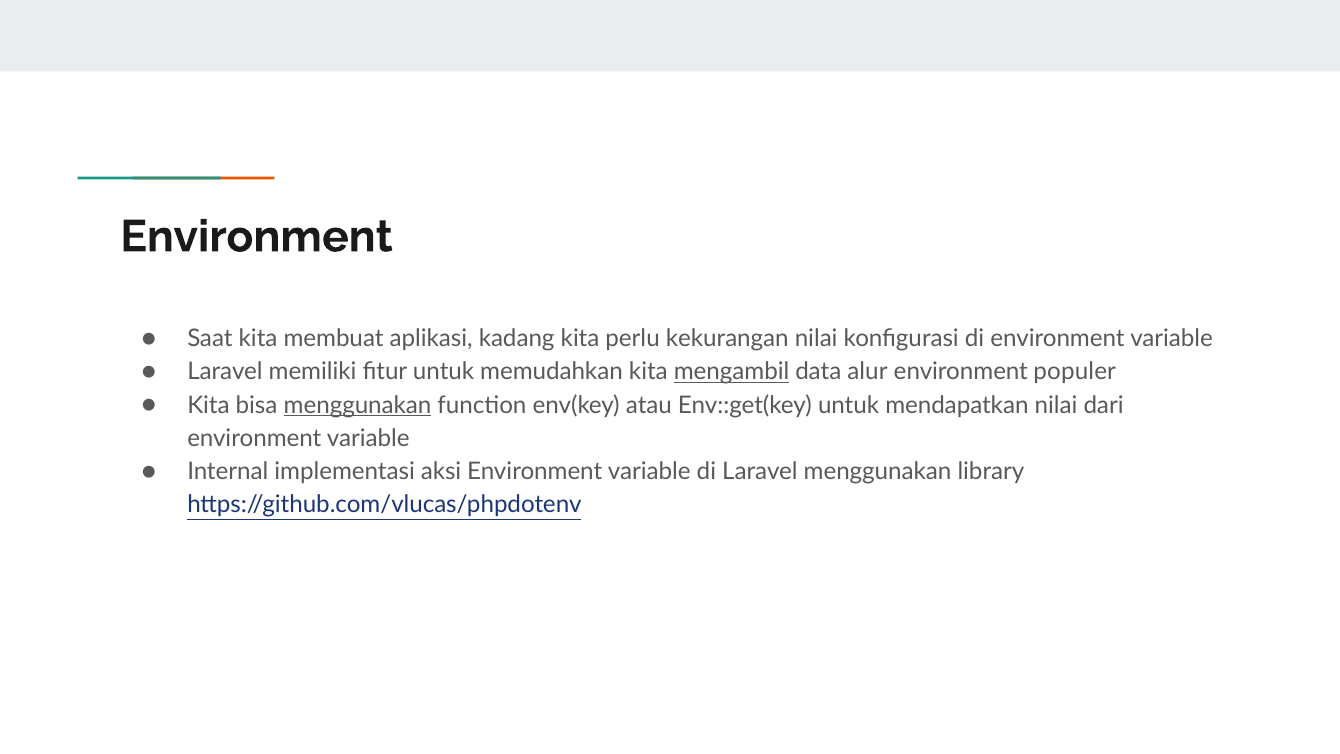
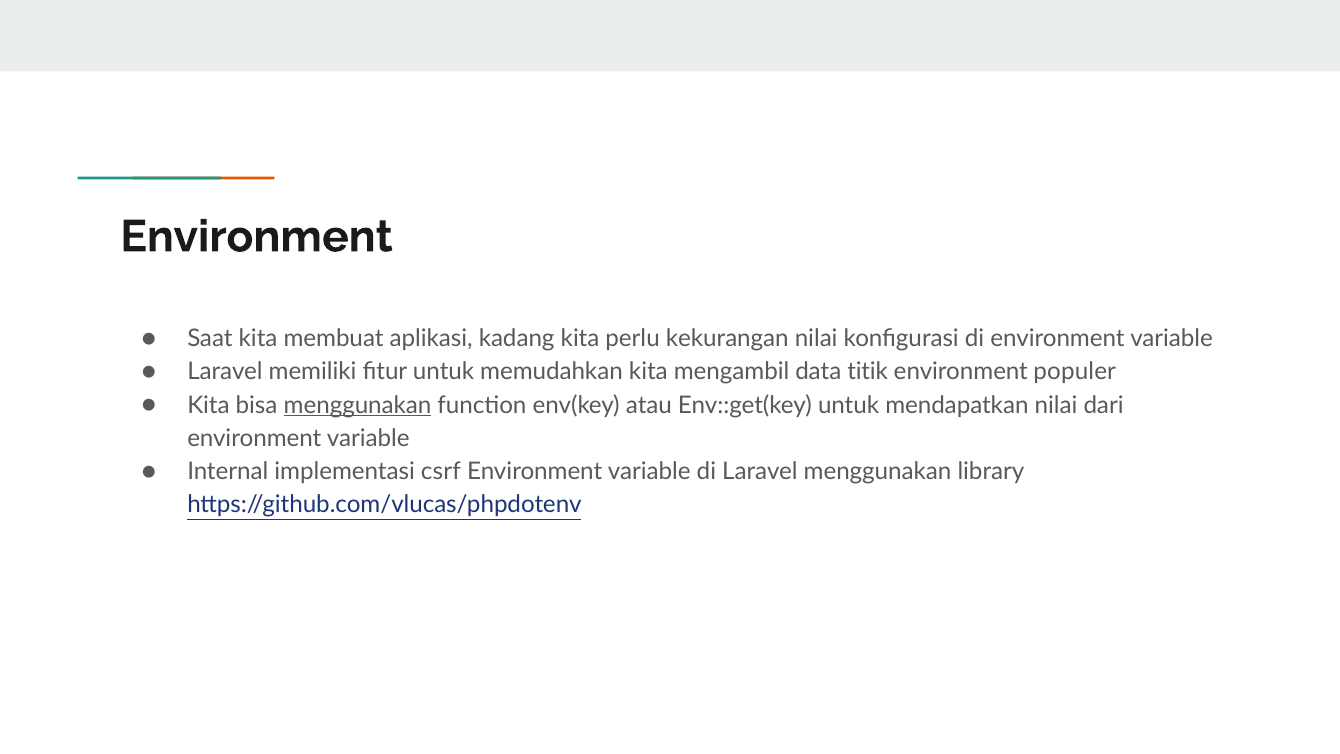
mengambil underline: present -> none
alur: alur -> titik
aksi: aksi -> csrf
